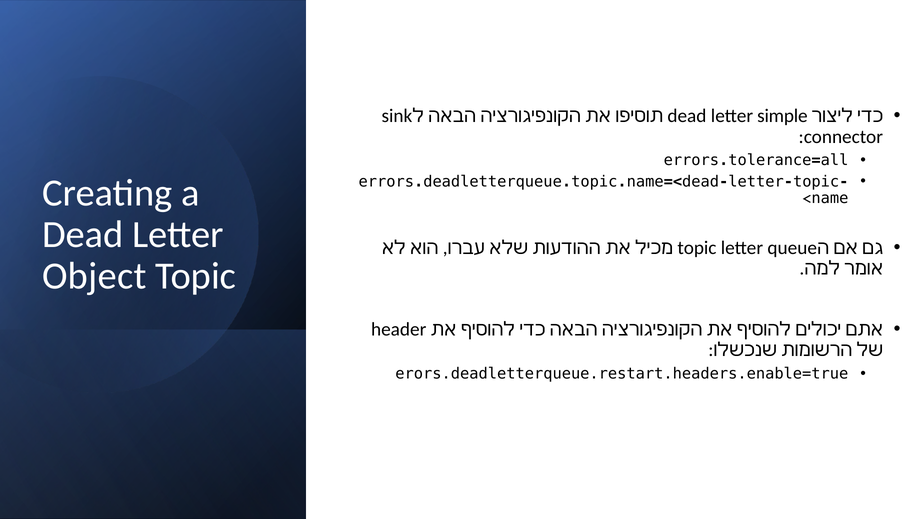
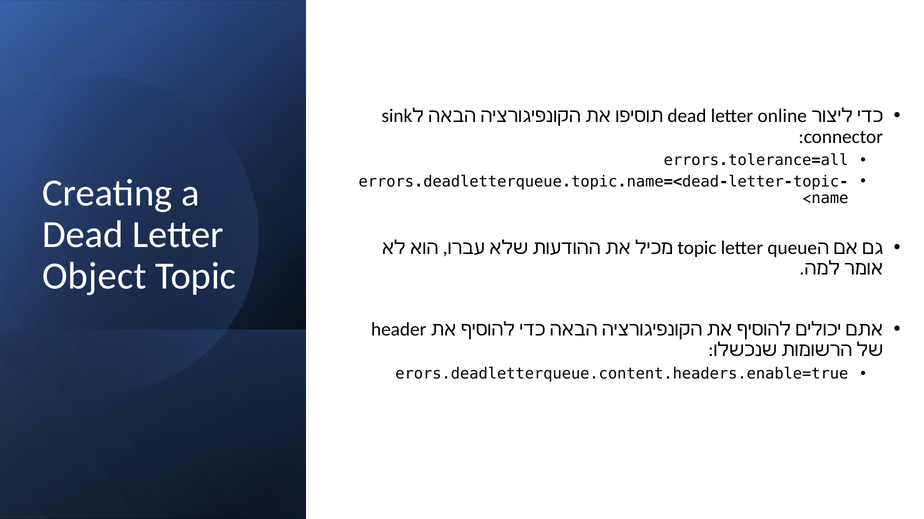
simple: simple -> online
erors.deadletterqueue.restart.headers.enable=true: erors.deadletterqueue.restart.headers.enable=true -> erors.deadletterqueue.content.headers.enable=true
